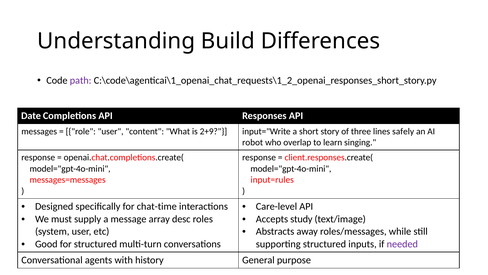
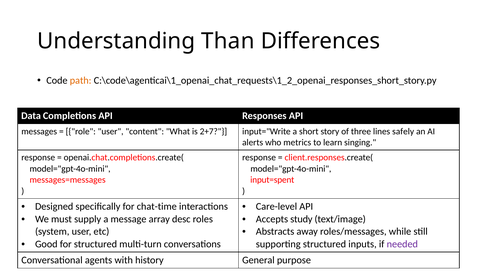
Build: Build -> Than
path colour: purple -> orange
Date: Date -> Data
2+9: 2+9 -> 2+7
robot: robot -> alerts
overlap: overlap -> metrics
input=rules: input=rules -> input=spent
